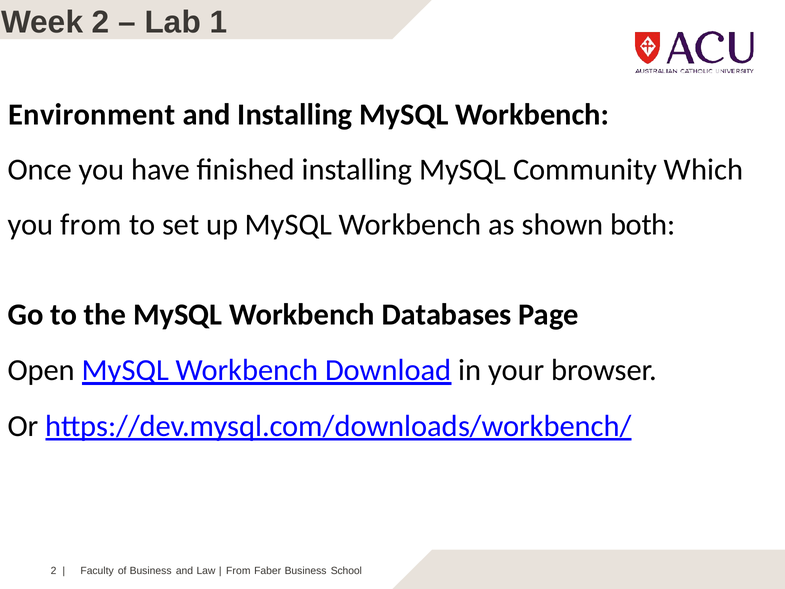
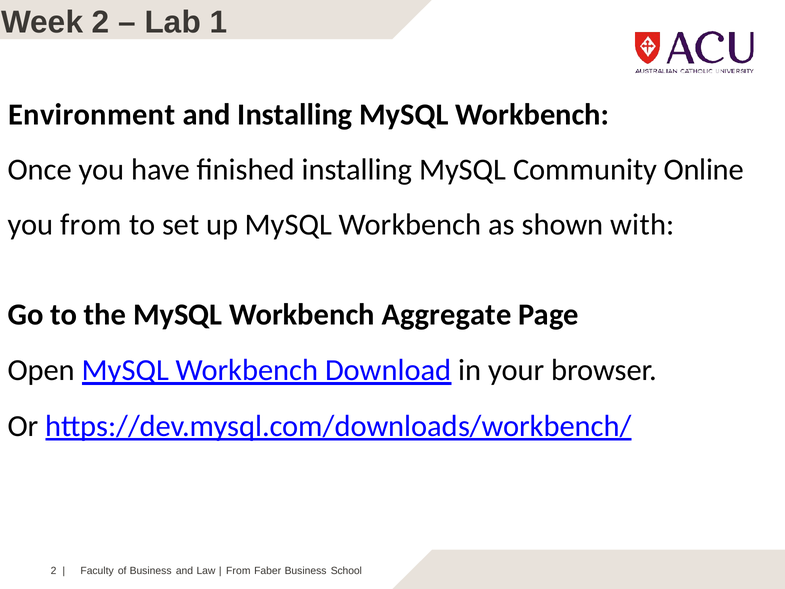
Which: Which -> Online
both: both -> with
Databases: Databases -> Aggregate
